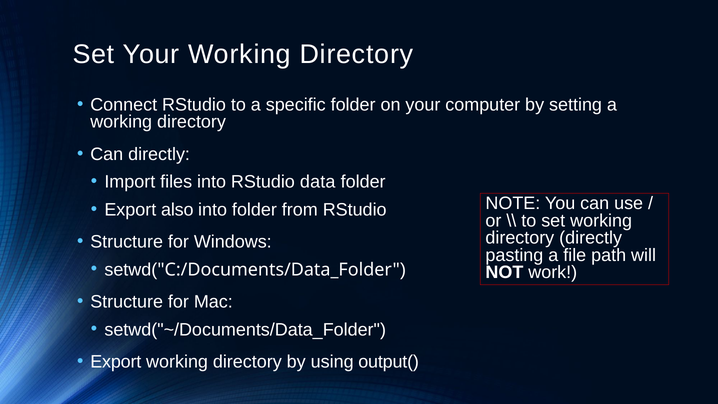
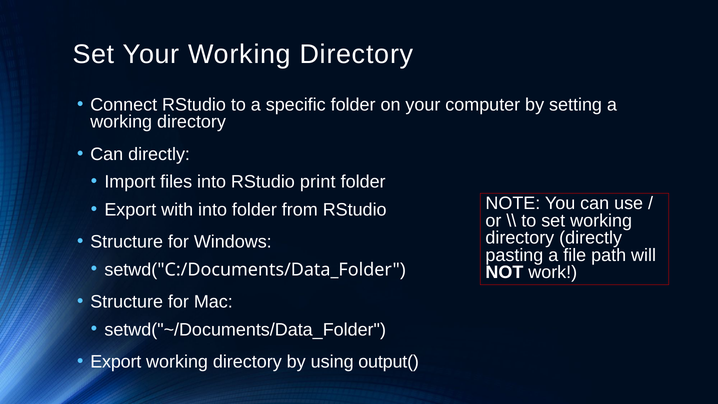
data: data -> print
also: also -> with
